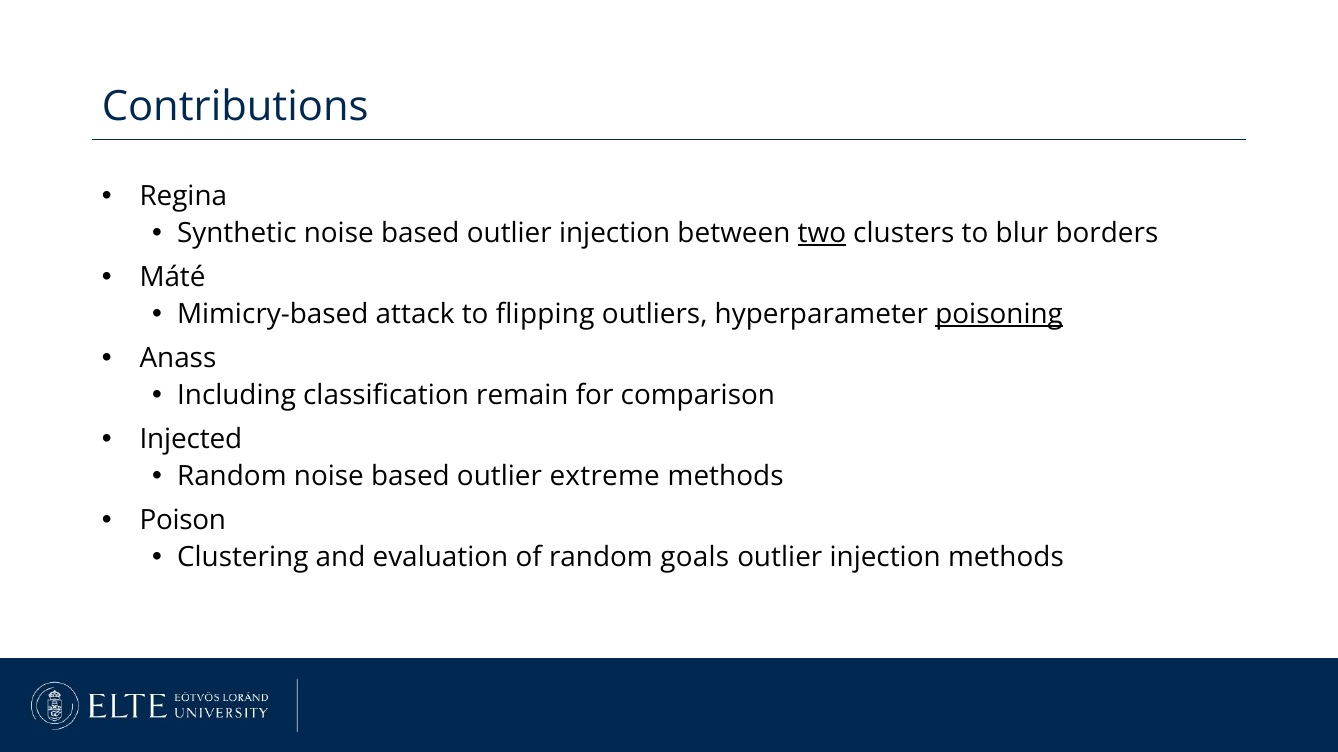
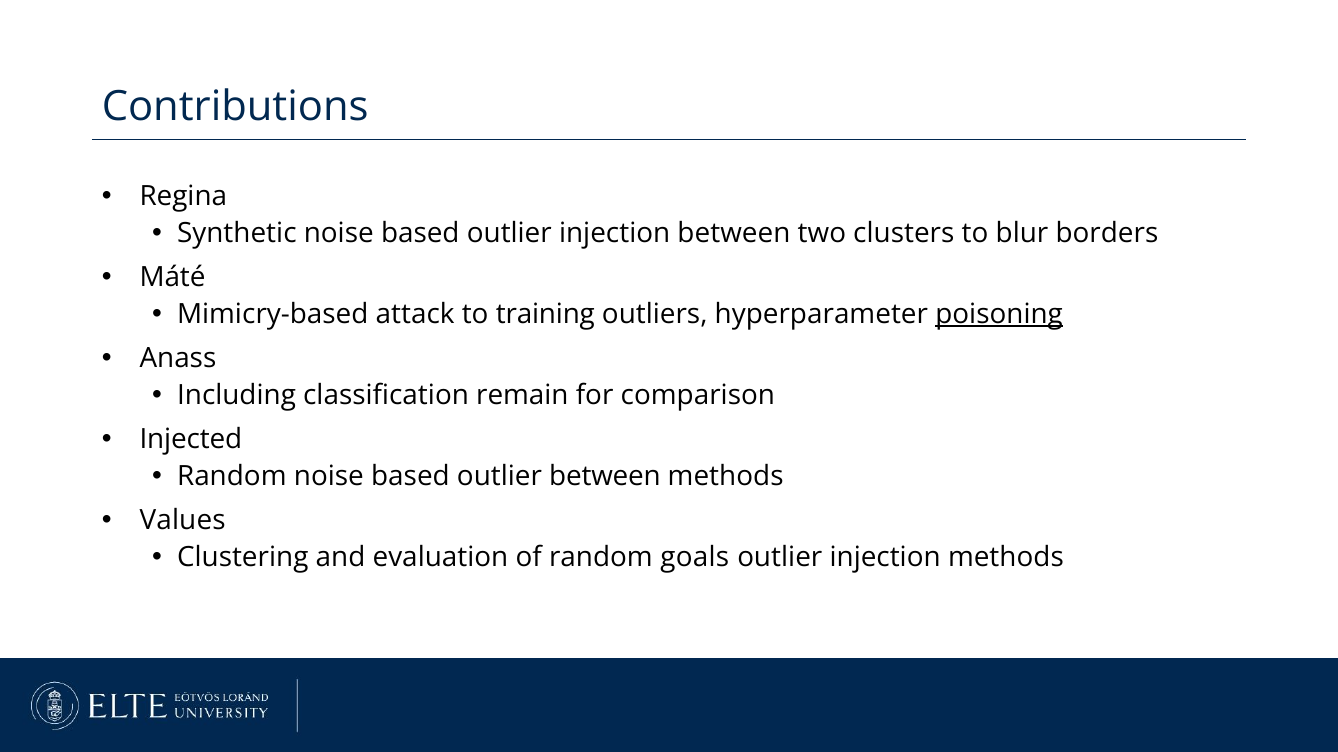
two underline: present -> none
flipping: flipping -> training
outlier extreme: extreme -> between
Poison: Poison -> Values
